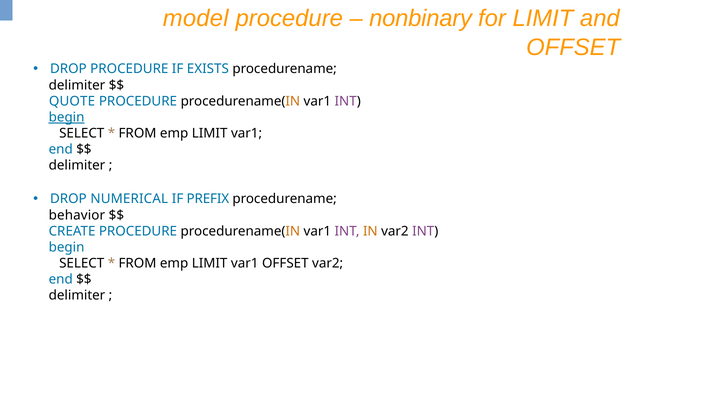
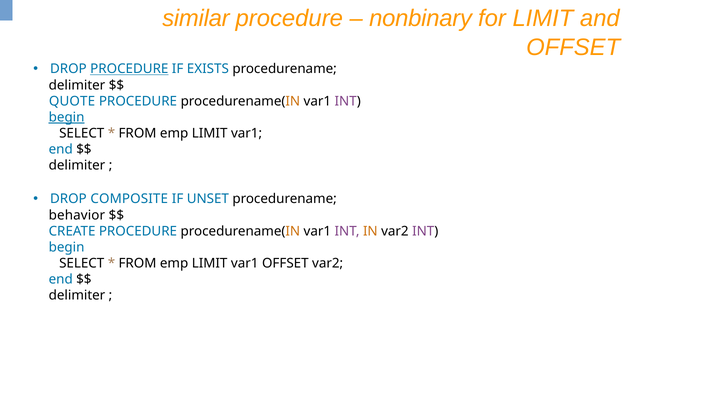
model: model -> similar
PROCEDURE at (129, 69) underline: none -> present
NUMERICAL: NUMERICAL -> COMPOSITE
PREFIX: PREFIX -> UNSET
